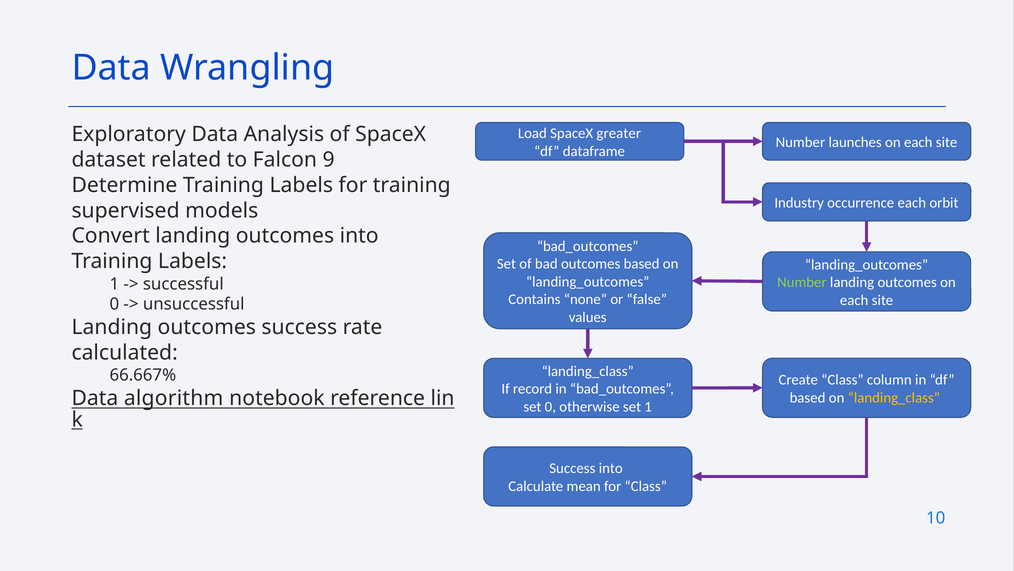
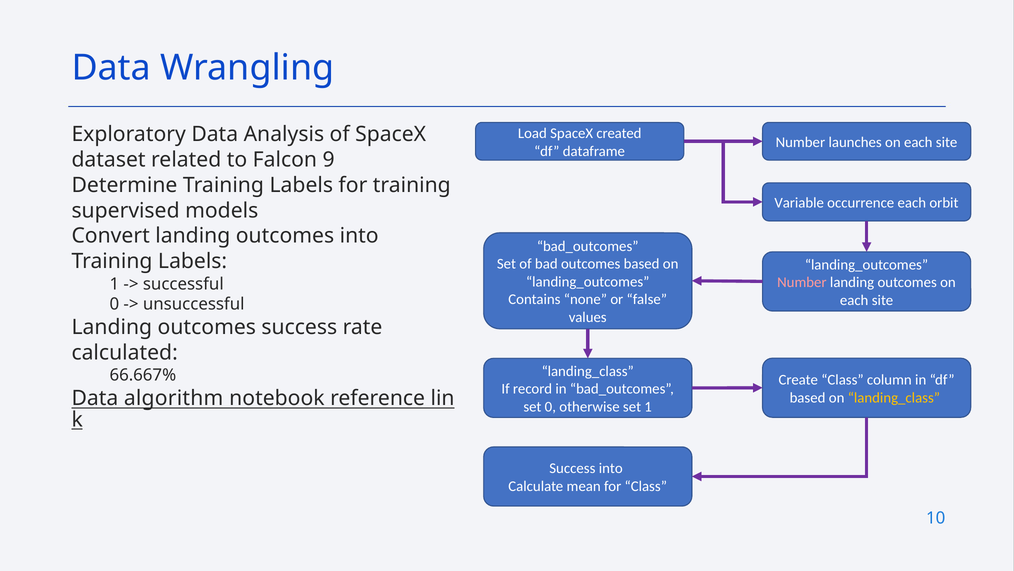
greater: greater -> created
Industry: Industry -> Variable
Number at (802, 282) colour: light green -> pink
